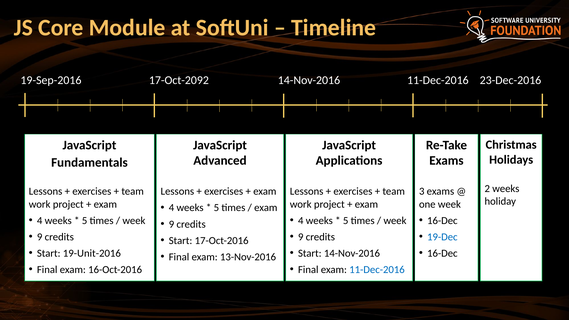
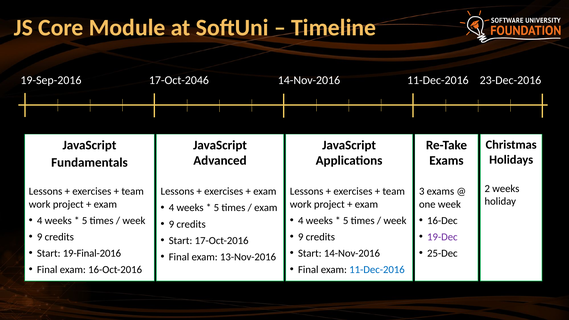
17-Oct-2092: 17-Oct-2092 -> 17-Oct-2046
19-Dec colour: blue -> purple
19-Unit-2016: 19-Unit-2016 -> 19-Final-2016
16-Dec at (442, 253): 16-Dec -> 25-Dec
